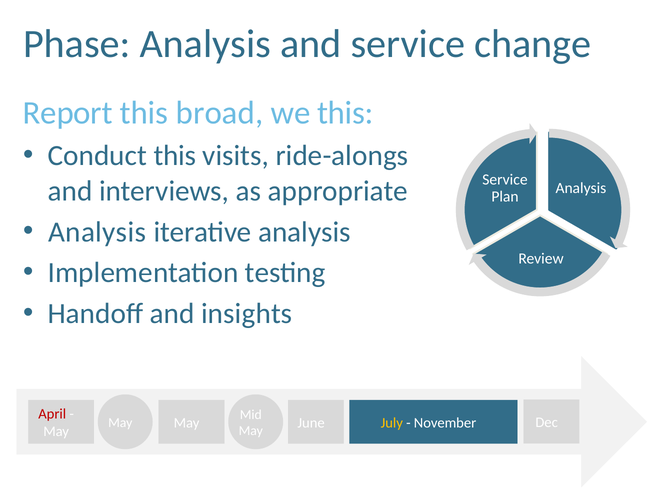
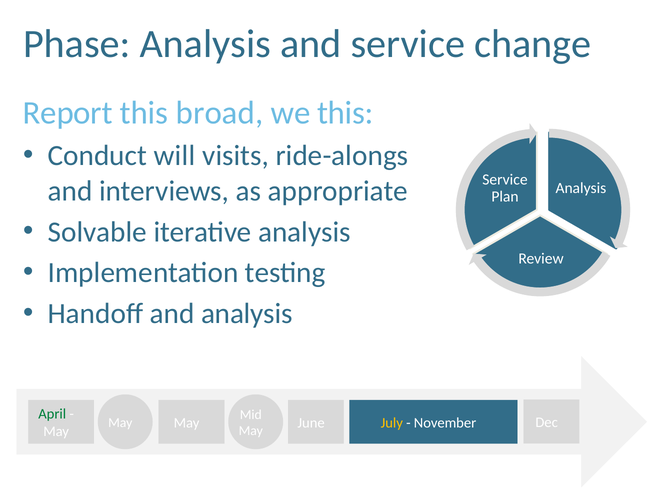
Conduct this: this -> will
Analysis at (97, 232): Analysis -> Solvable
and insights: insights -> analysis
April colour: red -> green
